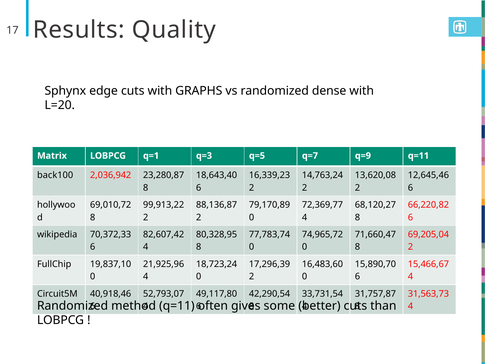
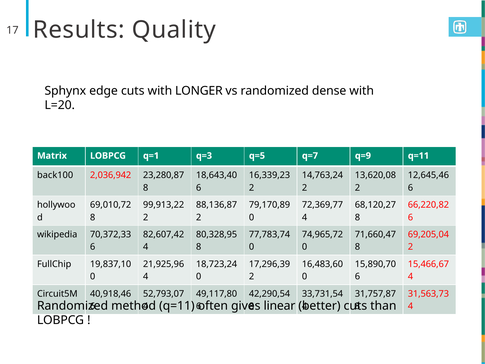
GRAPHS: GRAPHS -> LONGER
some: some -> linear
